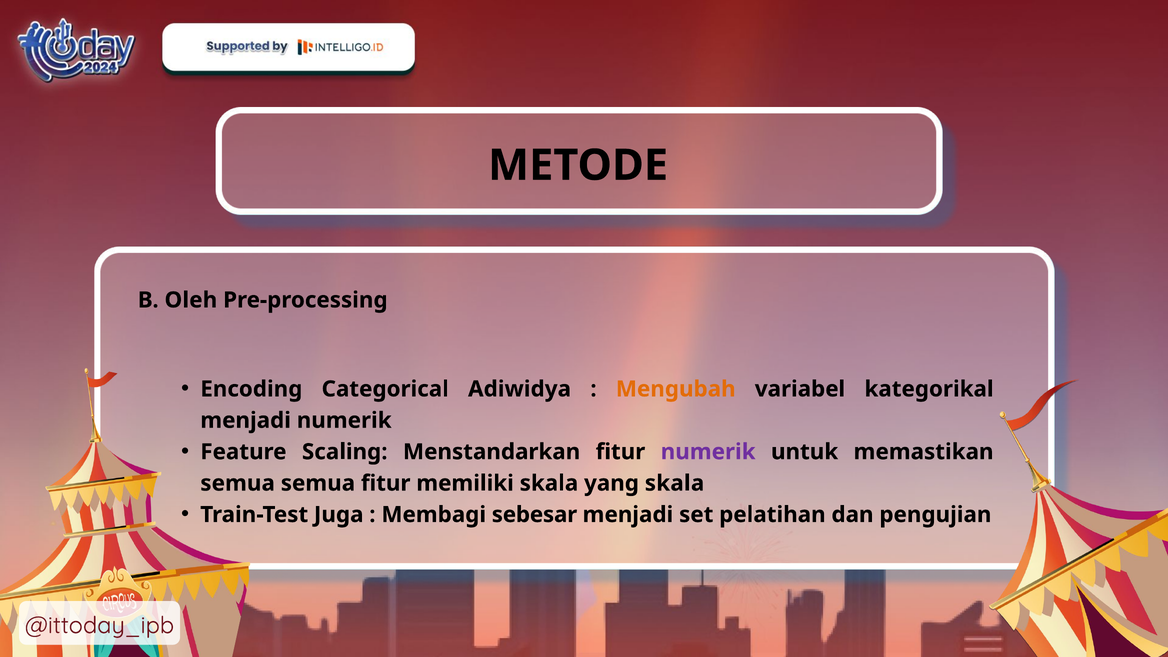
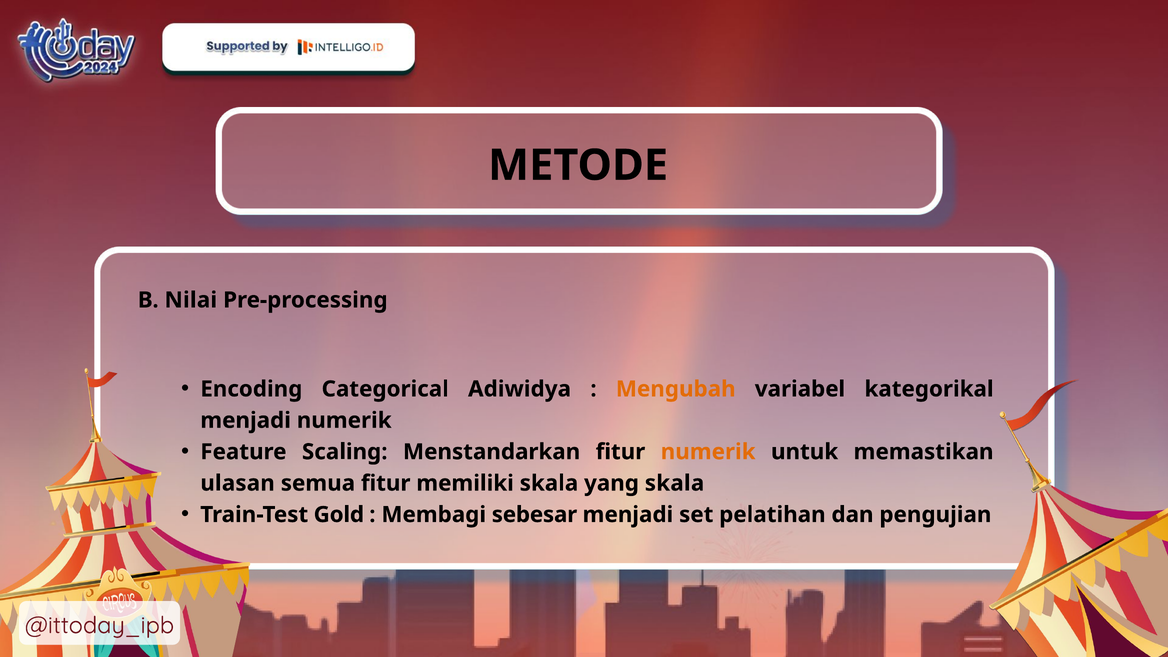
Oleh: Oleh -> Nilai
numerik at (708, 452) colour: purple -> orange
semua at (238, 483): semua -> ulasan
Juga: Juga -> Gold
